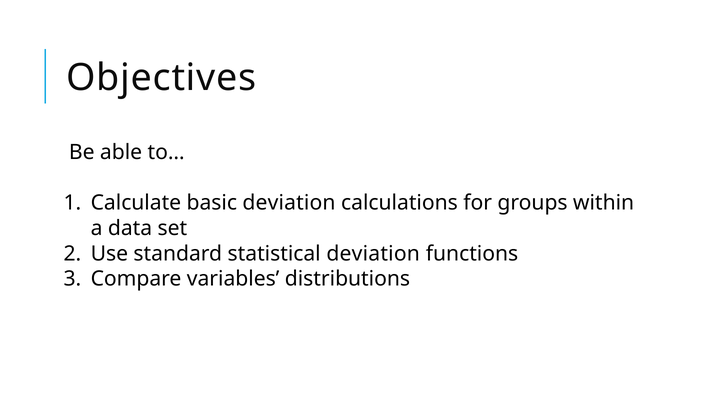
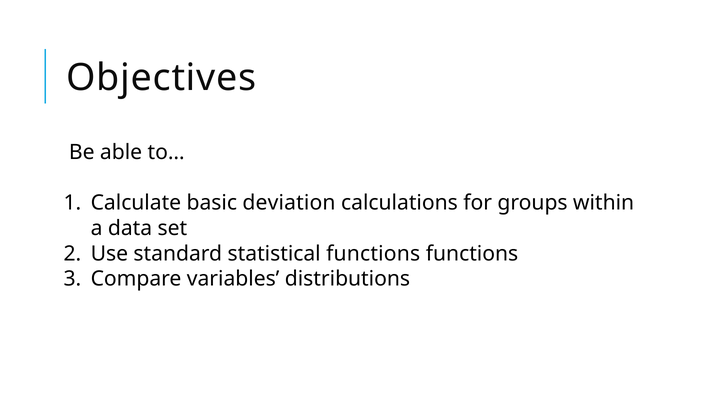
statistical deviation: deviation -> functions
